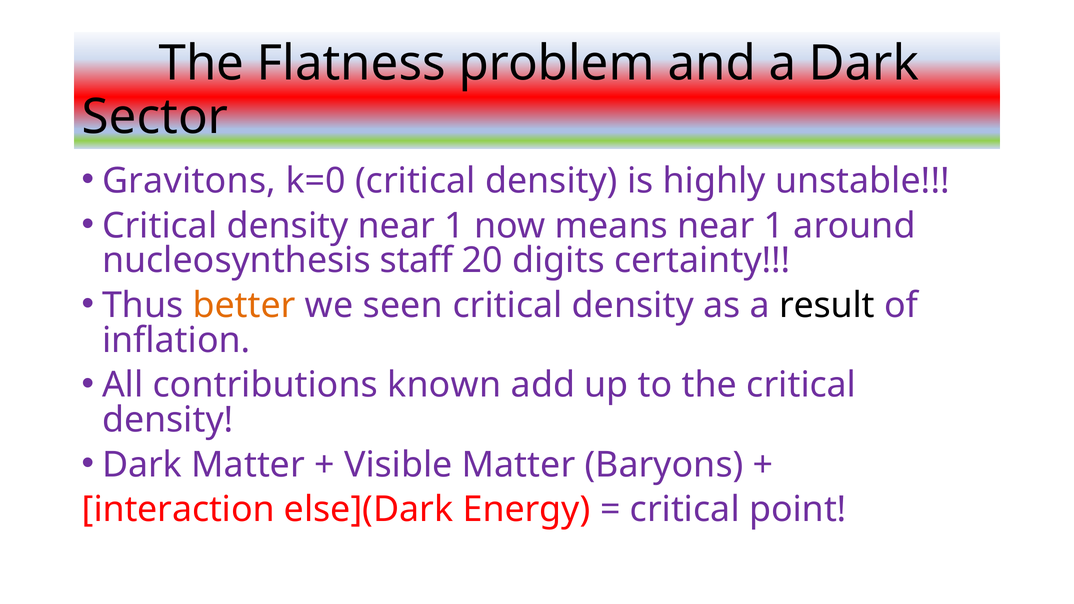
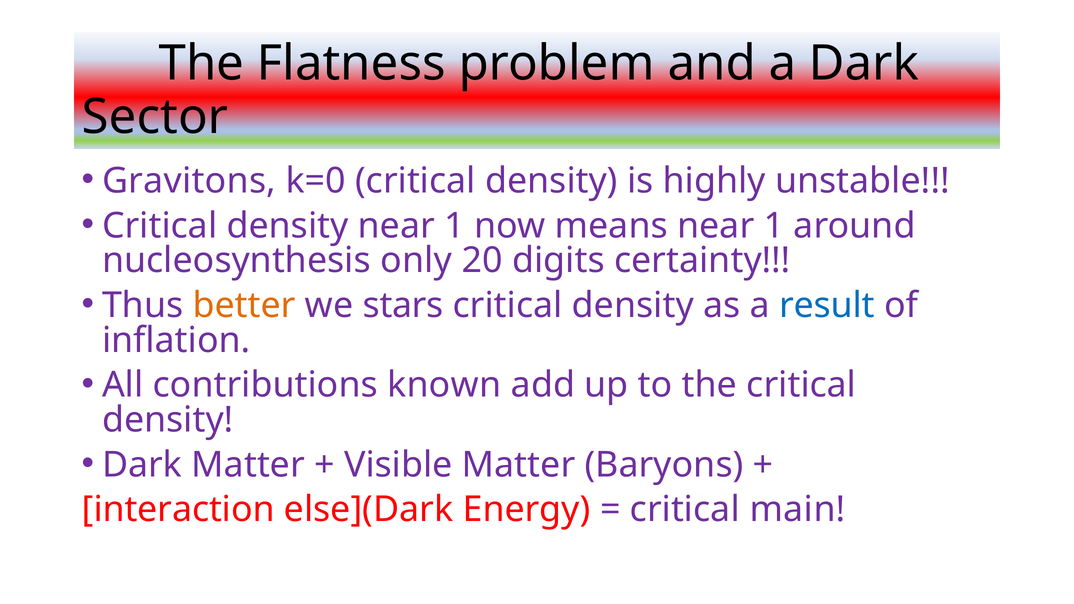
staff: staff -> only
seen: seen -> stars
result colour: black -> blue
point: point -> main
